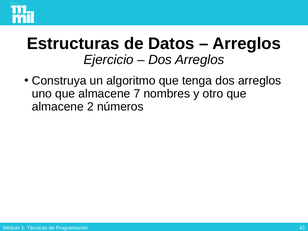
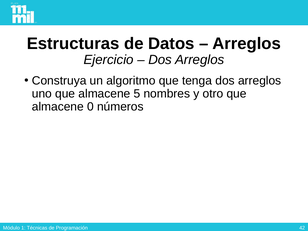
7: 7 -> 5
2: 2 -> 0
